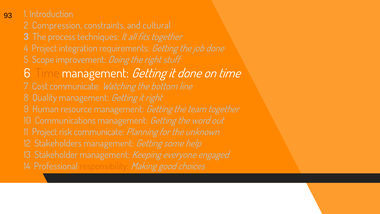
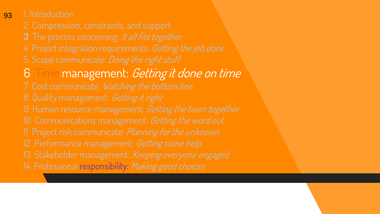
cultural: cultural -> support
techniques: techniques -> concerning
Scope improvement: improvement -> communicate
Stakeholders: Stakeholders -> Performance
responsibility colour: orange -> purple
